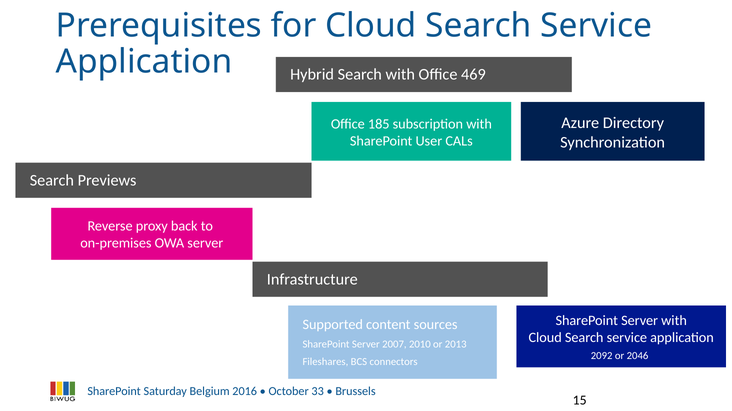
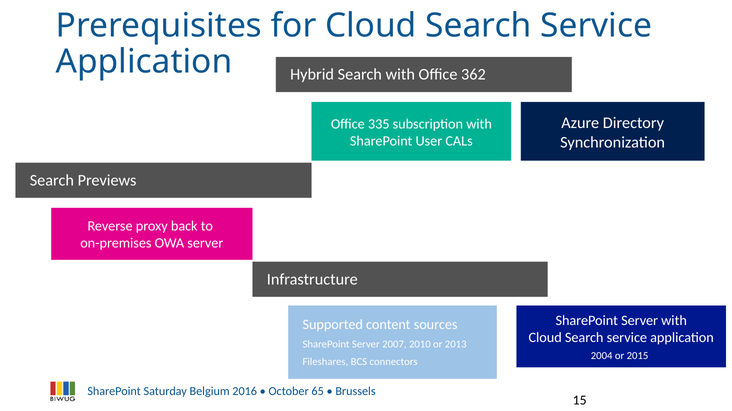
469: 469 -> 362
185: 185 -> 335
2092: 2092 -> 2004
2046: 2046 -> 2015
33: 33 -> 65
